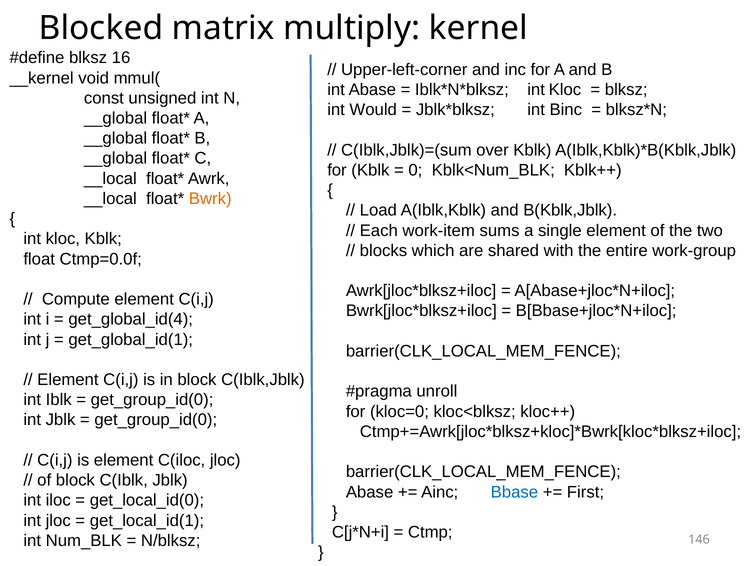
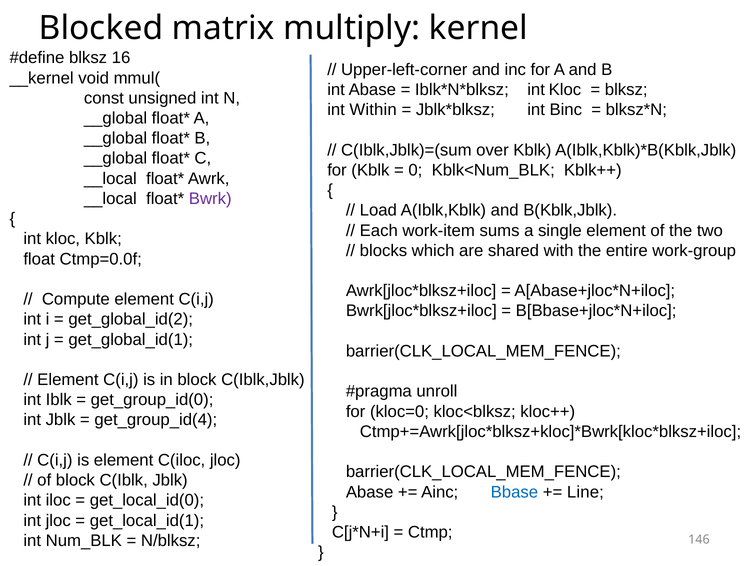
Would: Would -> Within
Bwrk colour: orange -> purple
get_global_id(4: get_global_id(4 -> get_global_id(2
get_group_id(0 at (156, 420): get_group_id(0 -> get_group_id(4
First: First -> Line
